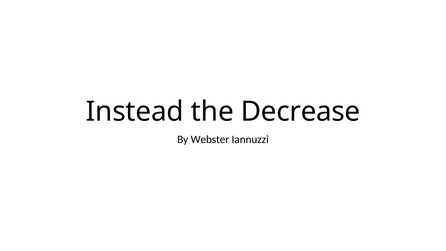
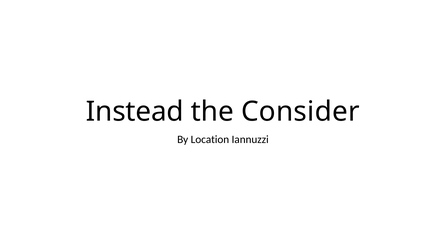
Decrease: Decrease -> Consider
Webster: Webster -> Location
